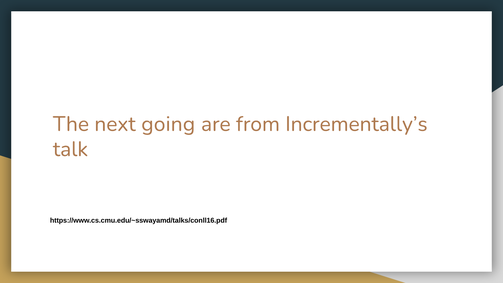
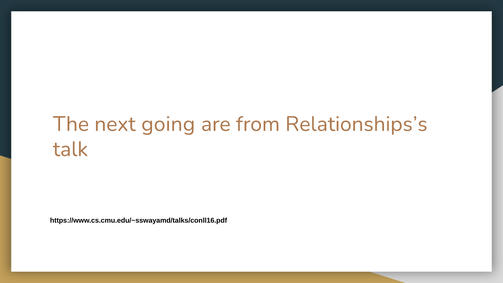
Incrementally’s: Incrementally’s -> Relationships’s
